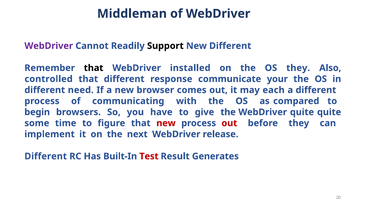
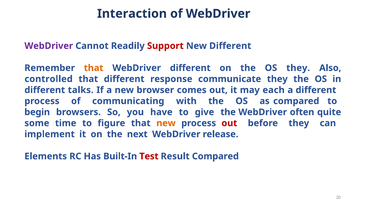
Middleman: Middleman -> Interaction
Support colour: black -> red
that at (94, 68) colour: black -> orange
WebDriver installed: installed -> different
communicate your: your -> they
need: need -> talks
WebDriver quite: quite -> often
new at (166, 123) colour: red -> orange
Different at (46, 157): Different -> Elements
Result Generates: Generates -> Compared
